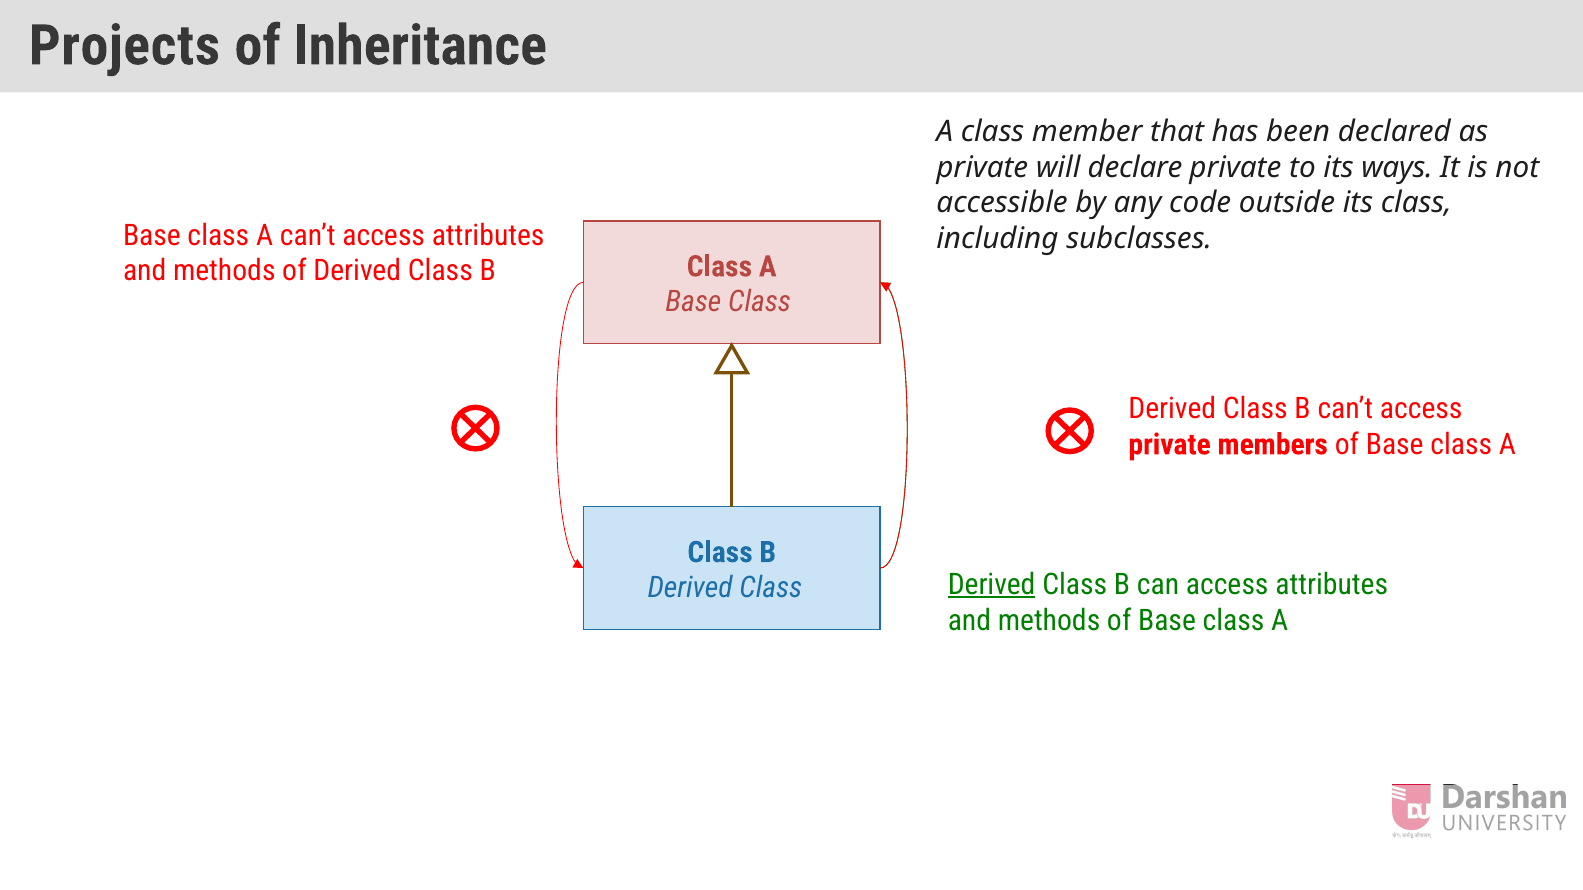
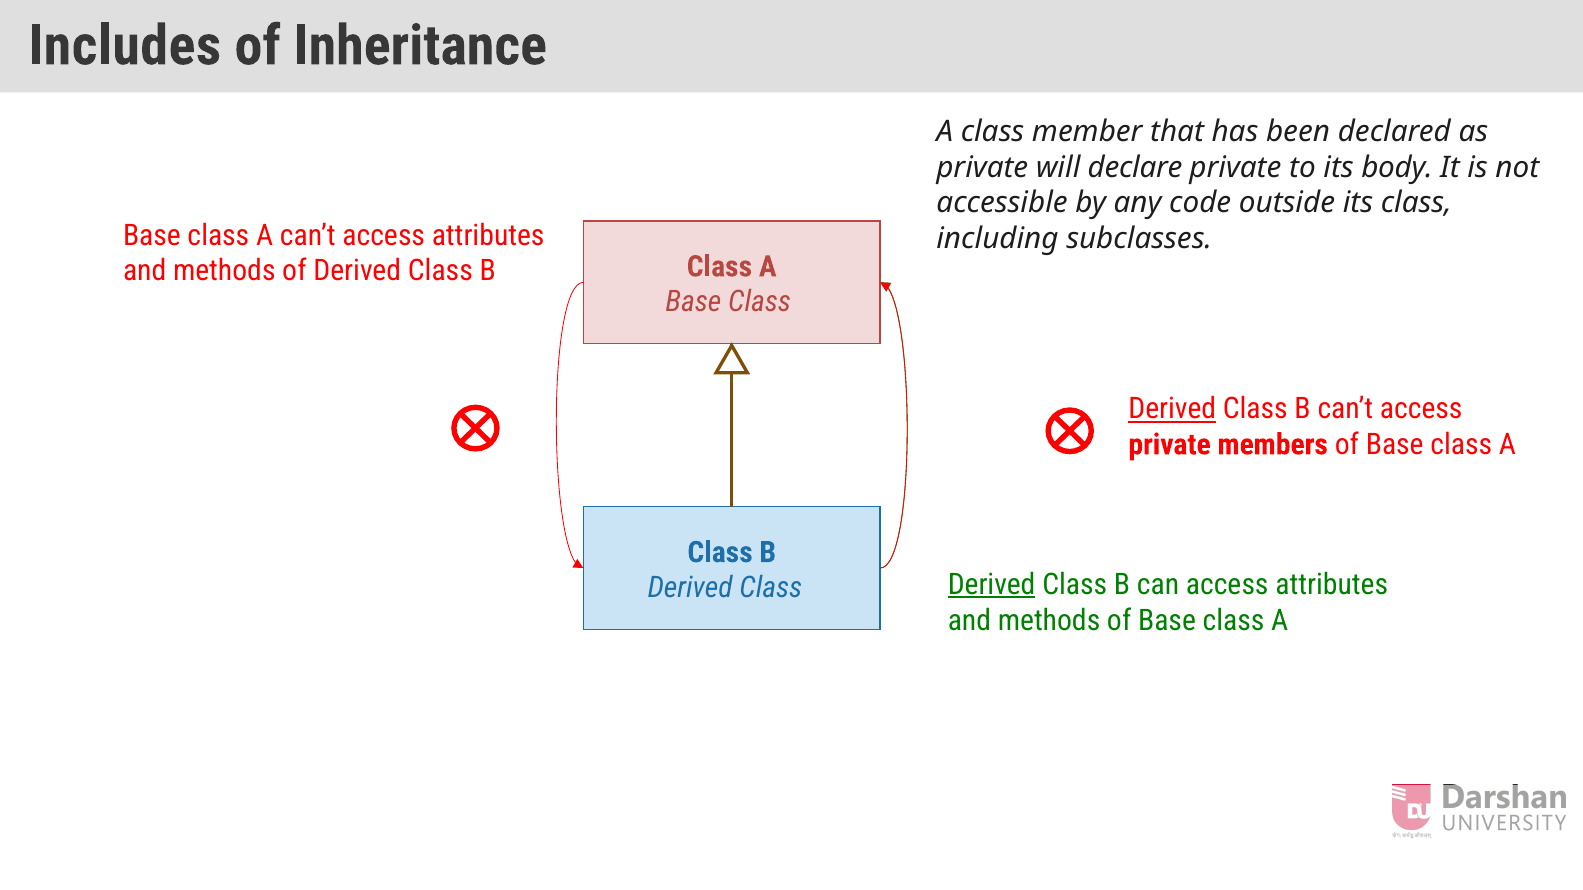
Projects: Projects -> Includes
ways: ways -> body
Derived at (1172, 409) underline: none -> present
